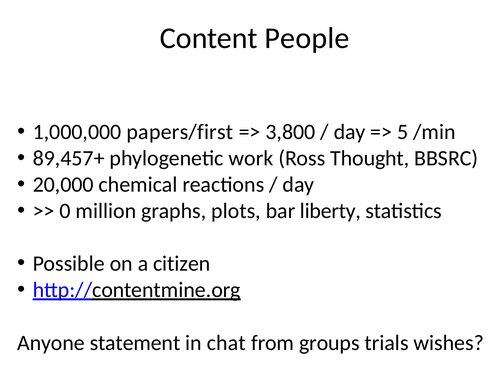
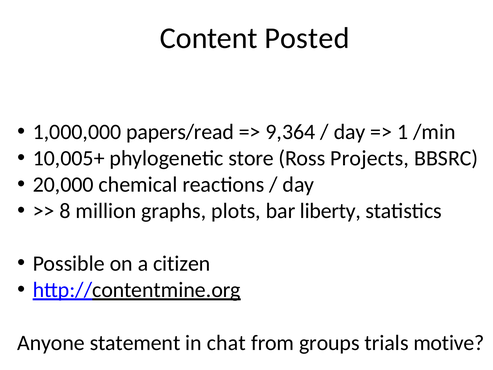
People: People -> Posted
papers/first: papers/first -> papers/read
3,800: 3,800 -> 9,364
5: 5 -> 1
89,457+: 89,457+ -> 10,005+
work: work -> store
Thought: Thought -> Projects
0: 0 -> 8
wishes: wishes -> motive
